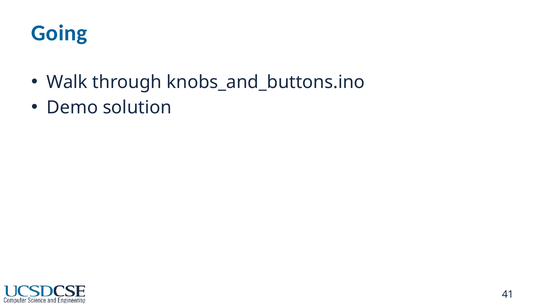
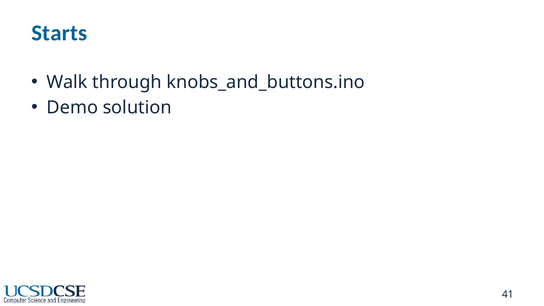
Going: Going -> Starts
